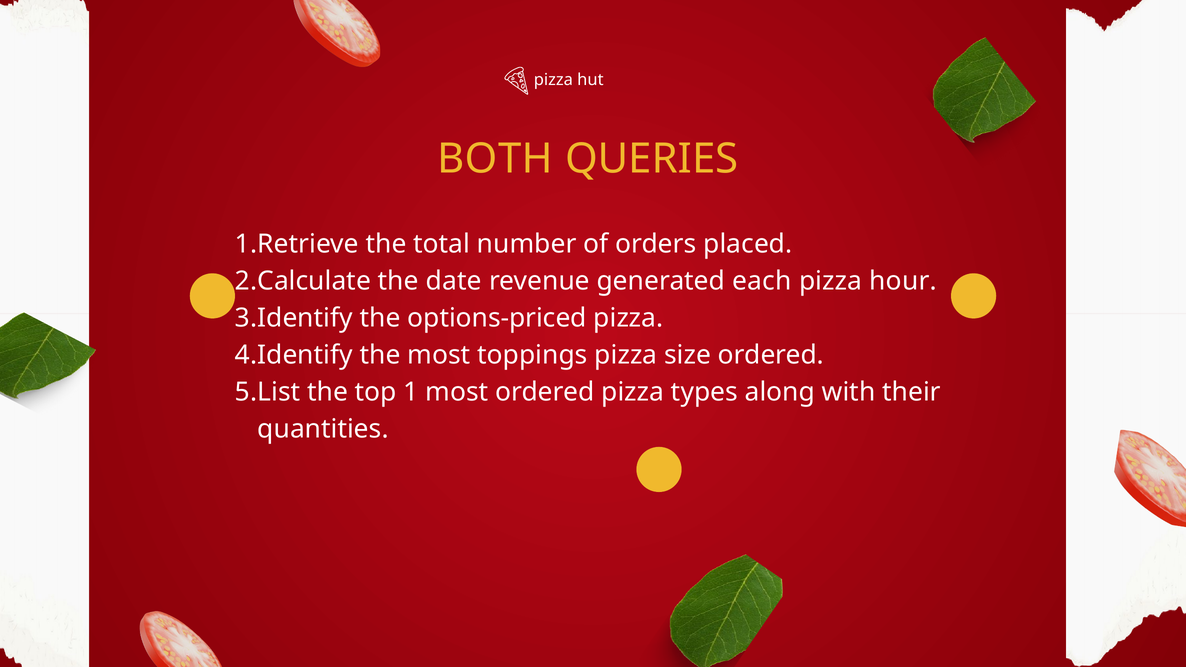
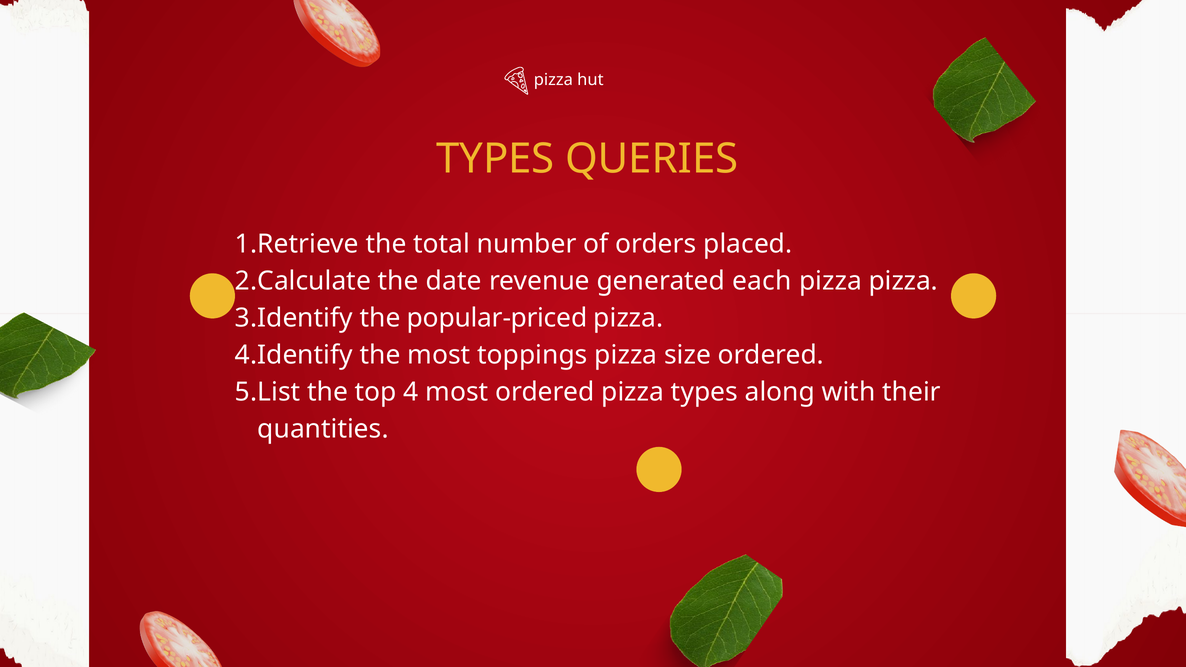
BOTH at (495, 159): BOTH -> TYPES
pizza hour: hour -> pizza
options-priced: options-priced -> popular-priced
1: 1 -> 4
